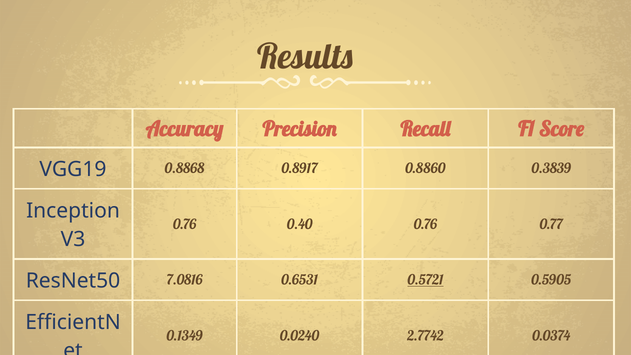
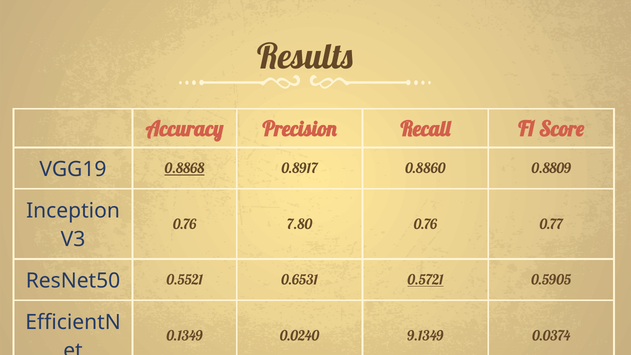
0.8868 underline: none -> present
0.3839: 0.3839 -> 0.8809
0.40: 0.40 -> 7.80
7.0816: 7.0816 -> 0.5521
2.7742: 2.7742 -> 9.1349
